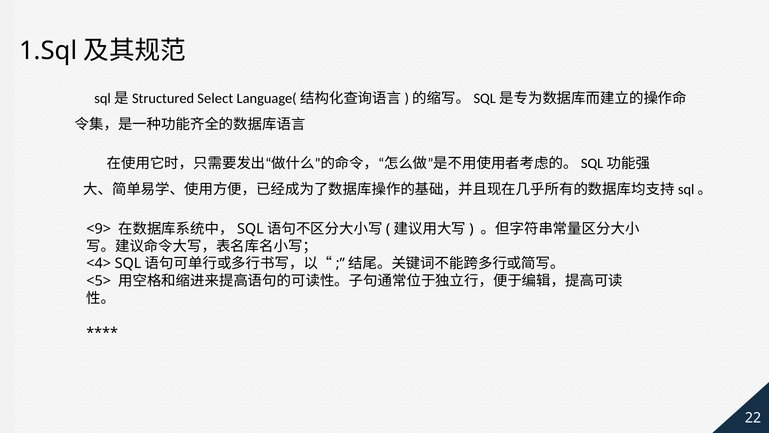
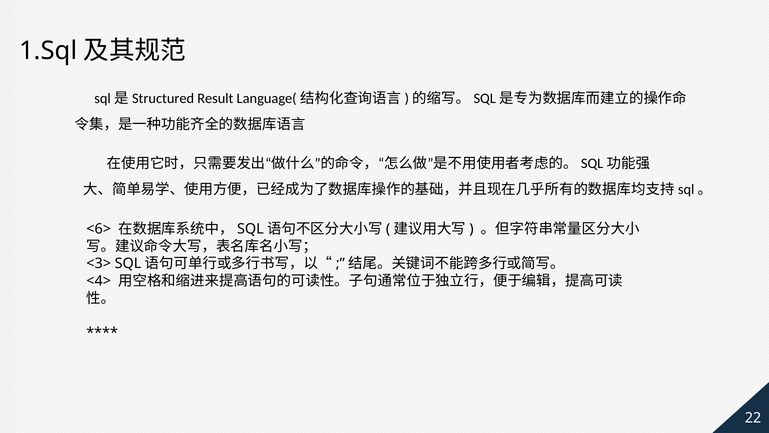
Select: Select -> Result
<9>: <9> -> <6>
<4>: <4> -> <3>
<5>: <5> -> <4>
